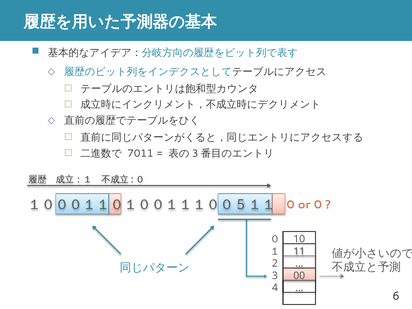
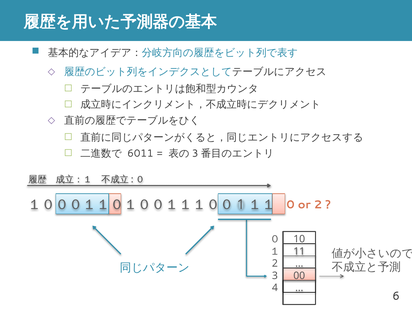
7011: 7011 -> 6011
5: 5 -> 1
or 0: 0 -> 2
